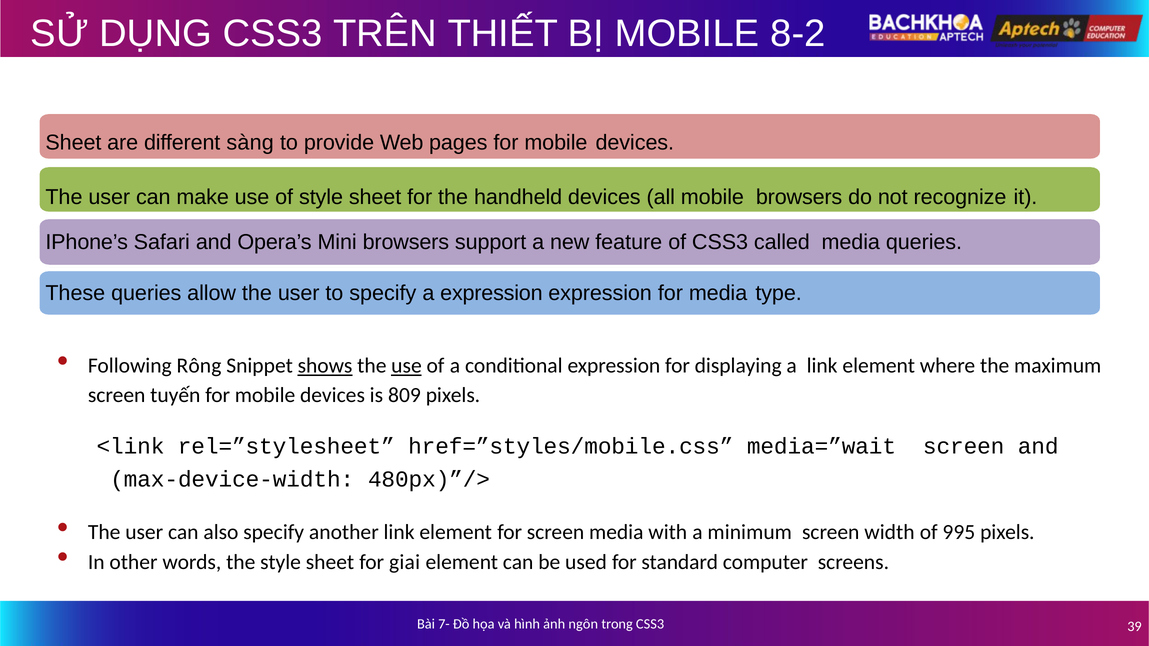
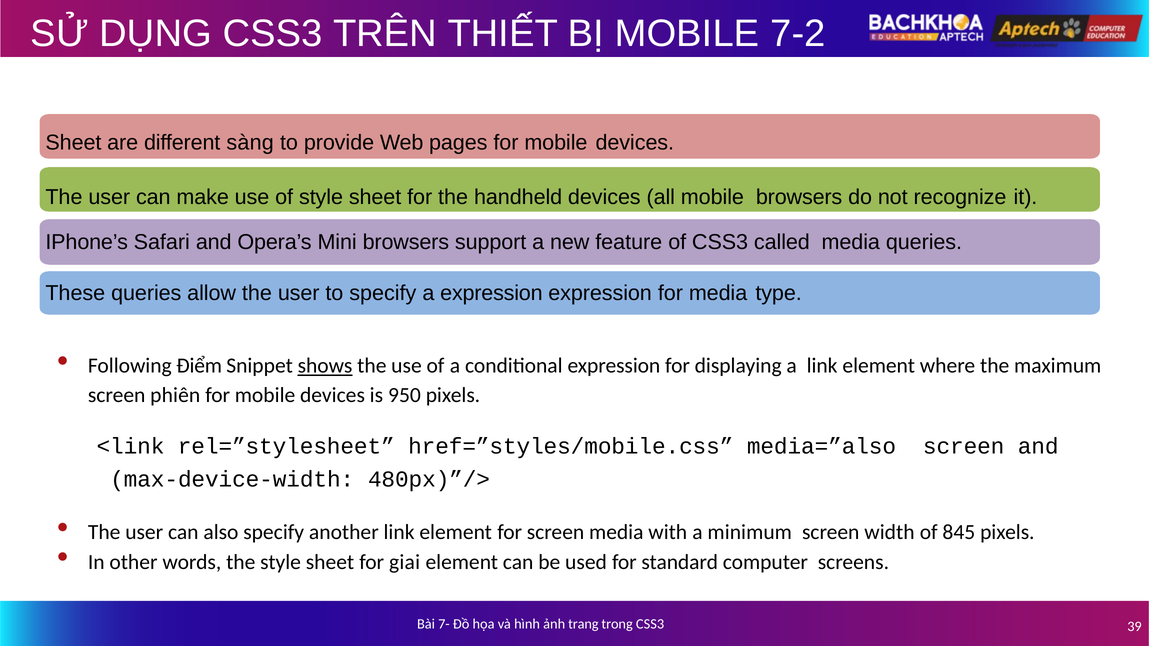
8-2: 8-2 -> 7-2
Rông: Rông -> Điểm
use at (406, 366) underline: present -> none
tuyến: tuyến -> phiên
809: 809 -> 950
media=”wait: media=”wait -> media=”also
995: 995 -> 845
ngôn: ngôn -> trang
